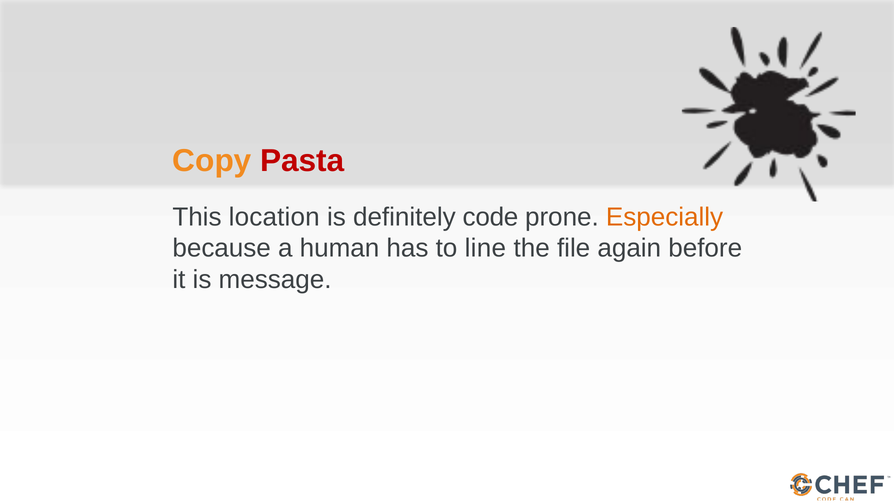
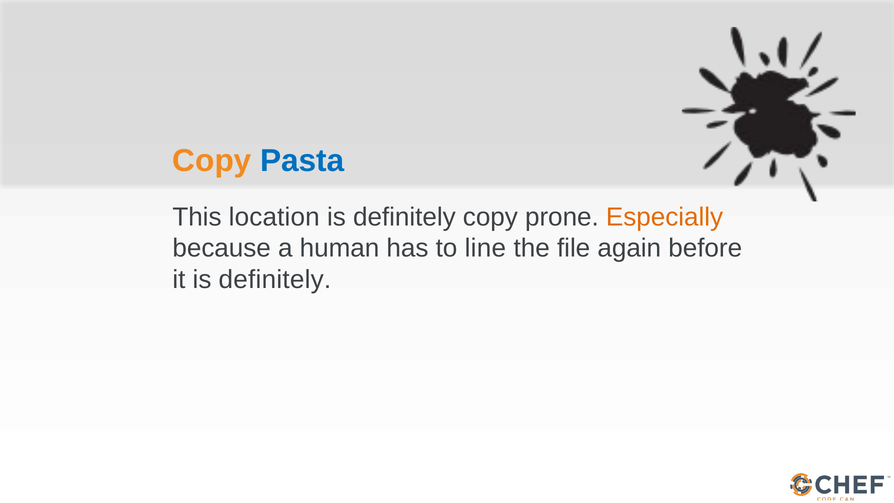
Pasta colour: red -> blue
definitely code: code -> copy
it is message: message -> definitely
